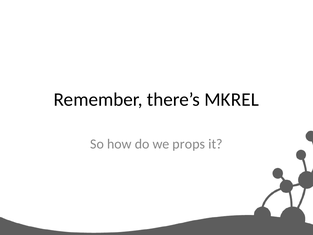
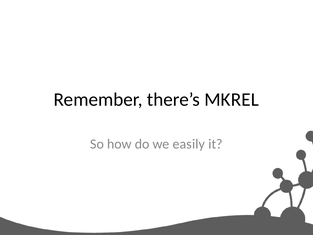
props: props -> easily
